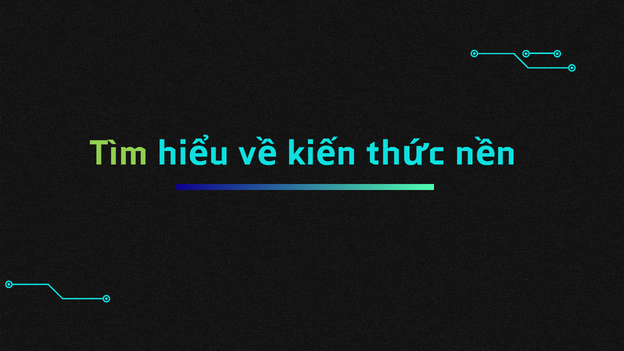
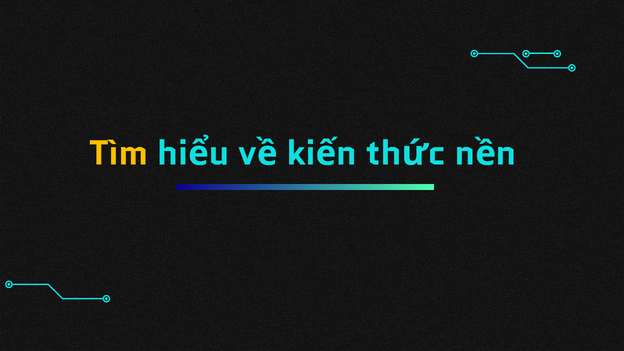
Tìm colour: light green -> yellow
